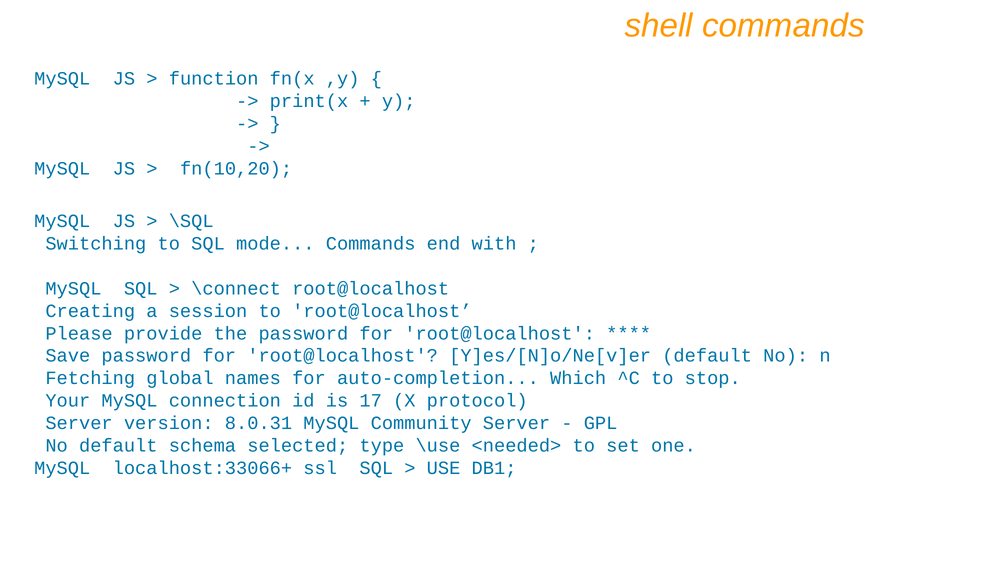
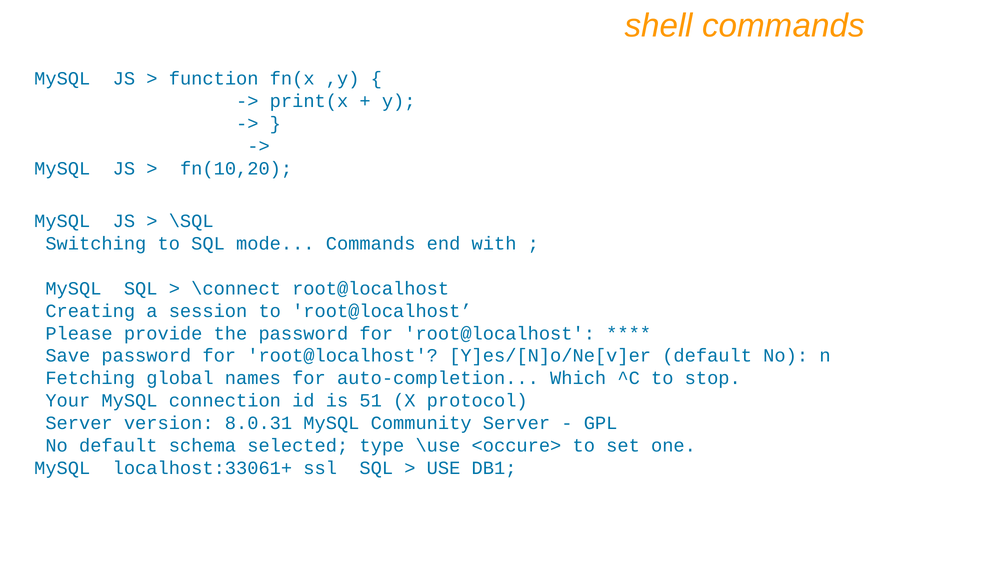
17: 17 -> 51
<needed>: <needed> -> <occure>
localhost:33066+: localhost:33066+ -> localhost:33061+
